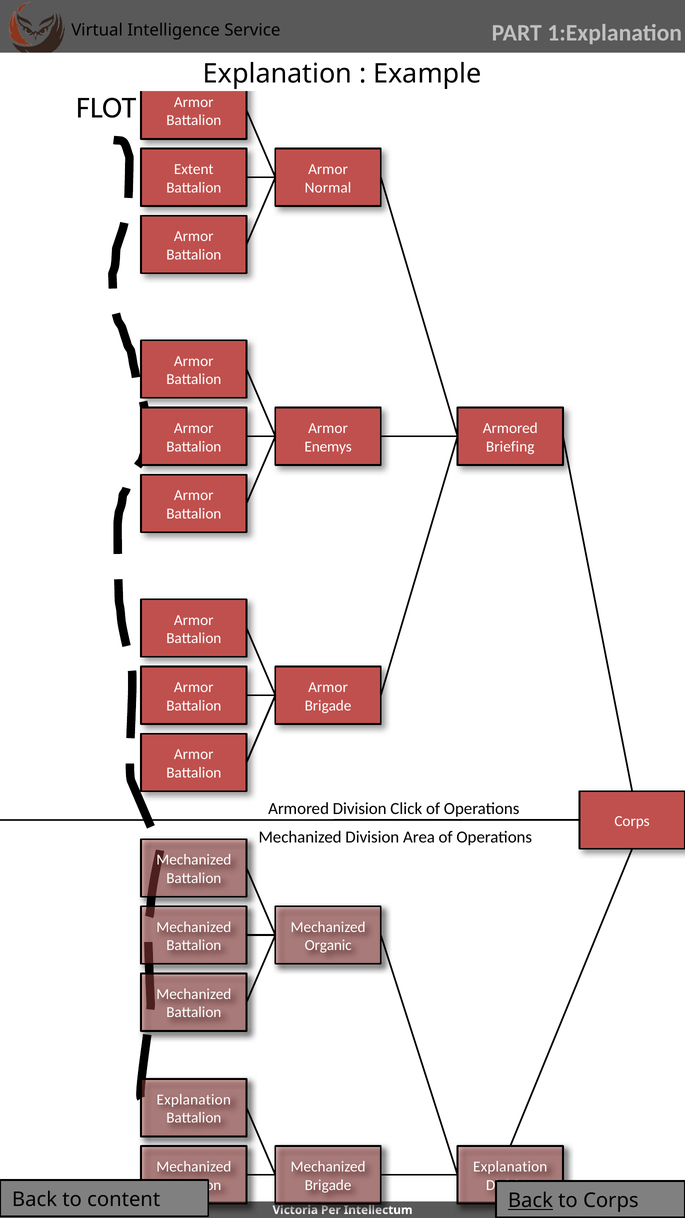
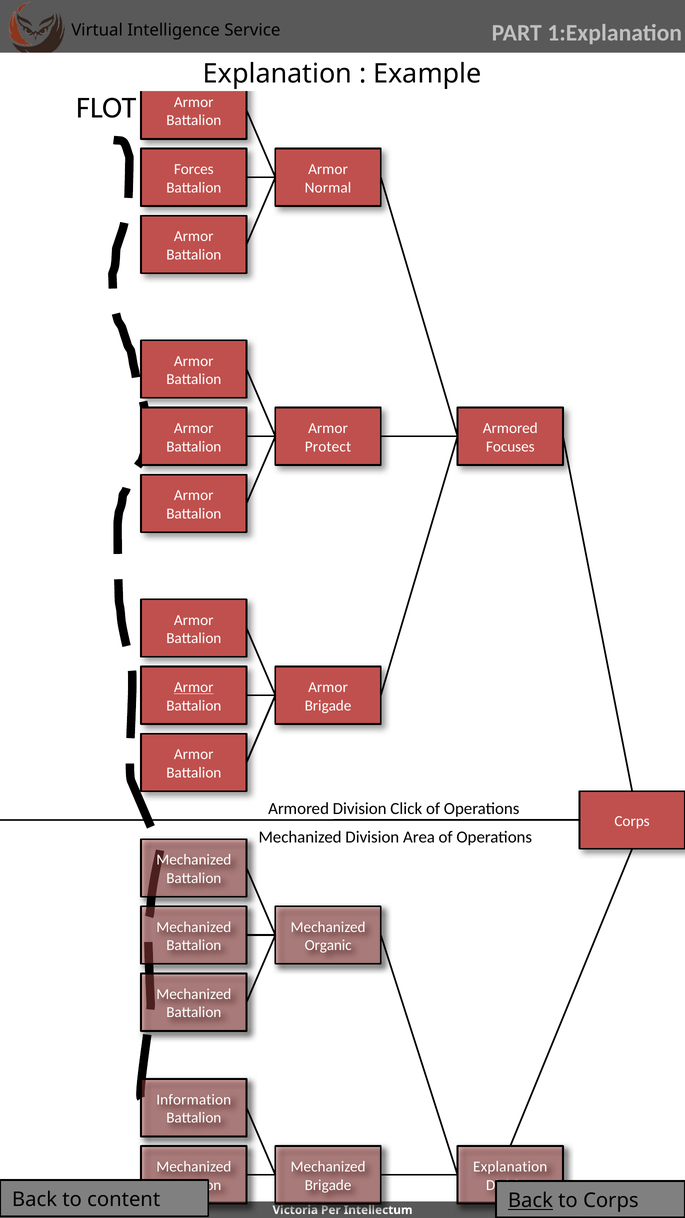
Extent: Extent -> Forces
Enemys: Enemys -> Protect
Briefing: Briefing -> Focuses
Armor at (194, 687) underline: none -> present
Explanation at (194, 1099): Explanation -> Information
